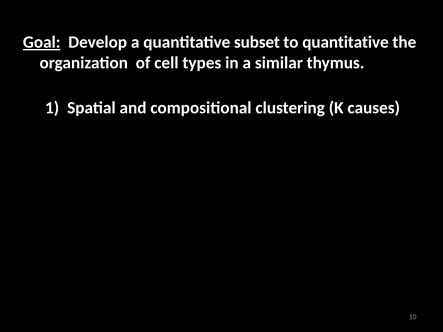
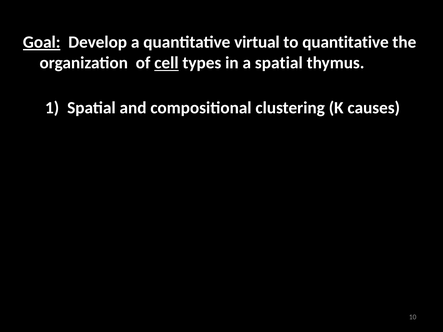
subset: subset -> virtual
cell underline: none -> present
a similar: similar -> spatial
